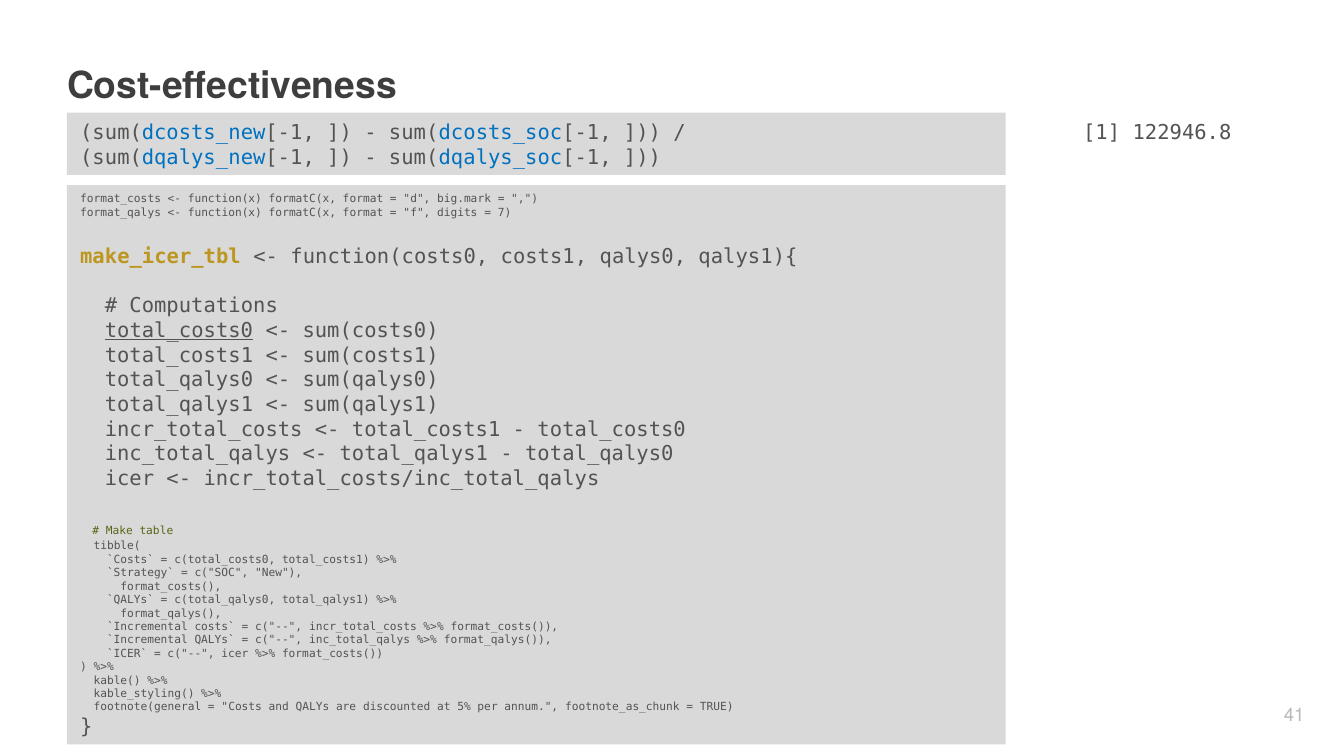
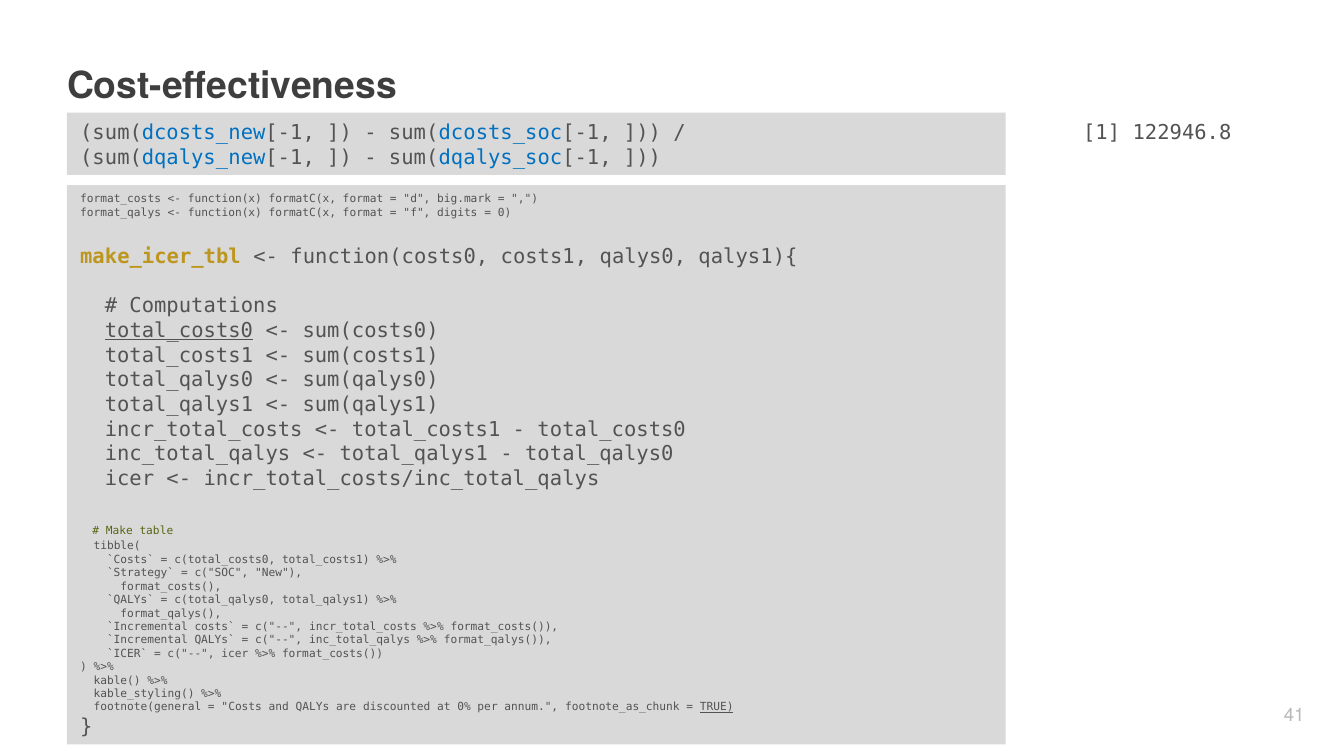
7: 7 -> 0
5%: 5% -> 0%
TRUE underline: none -> present
